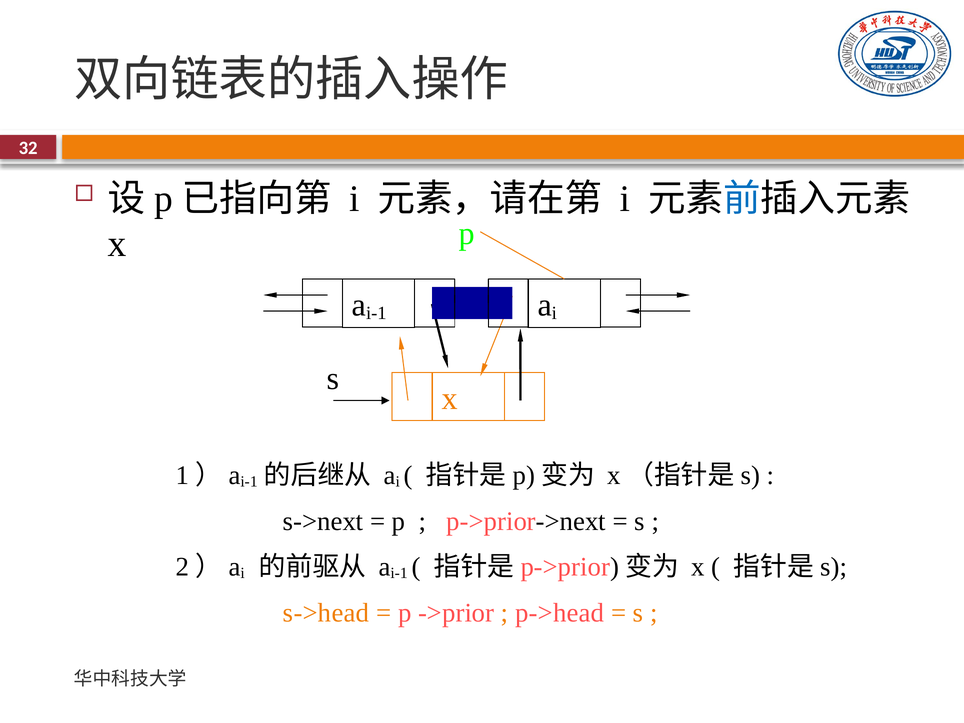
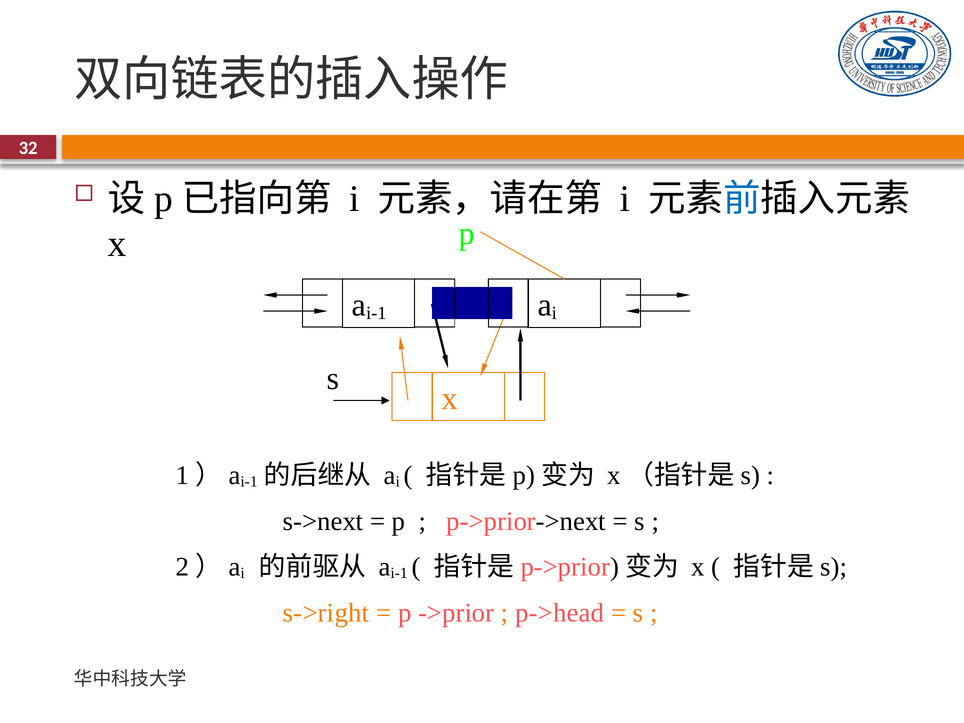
s->head: s->head -> s->right
